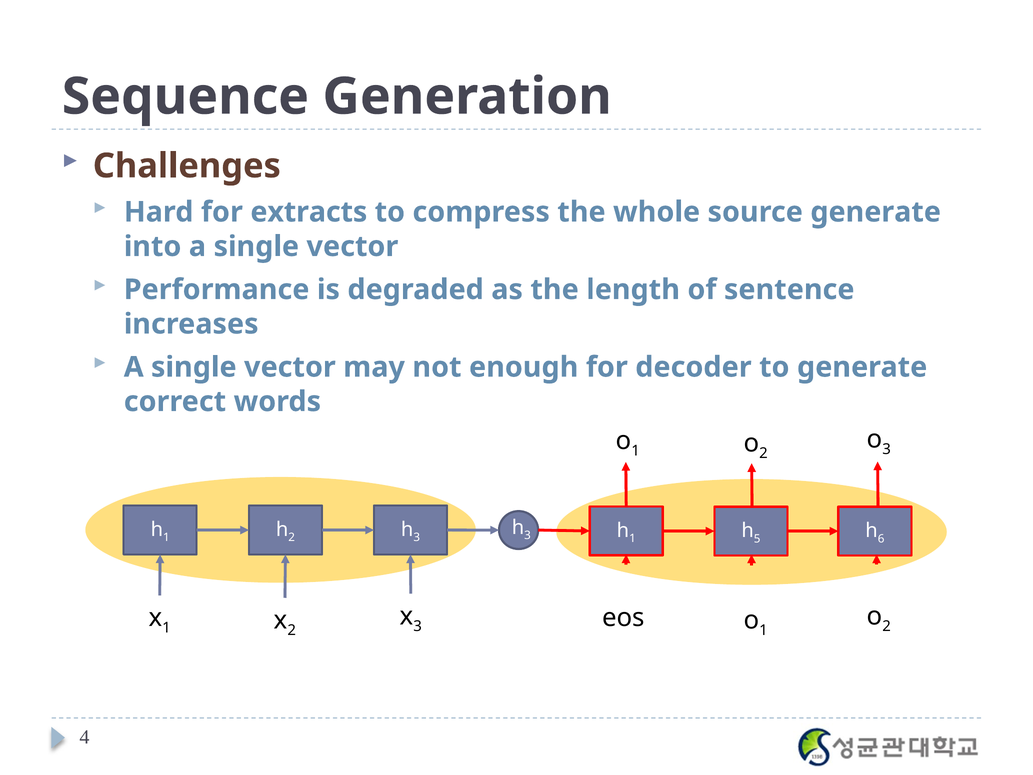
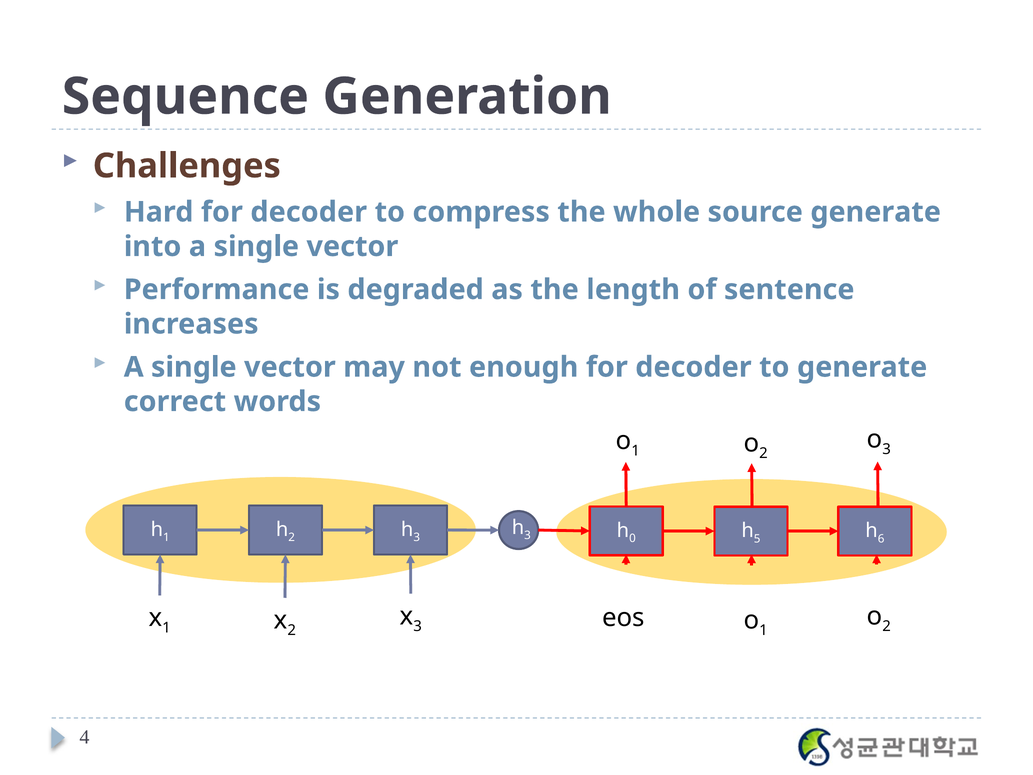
Hard for extracts: extracts -> decoder
1 at (632, 538): 1 -> 0
